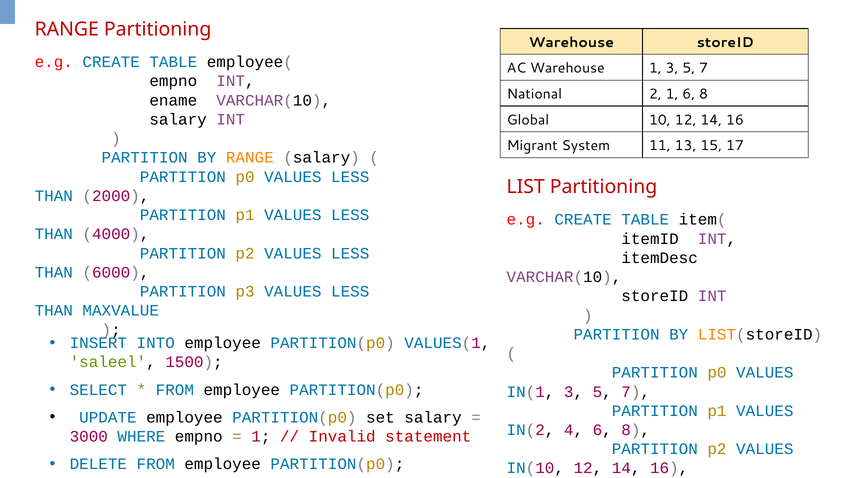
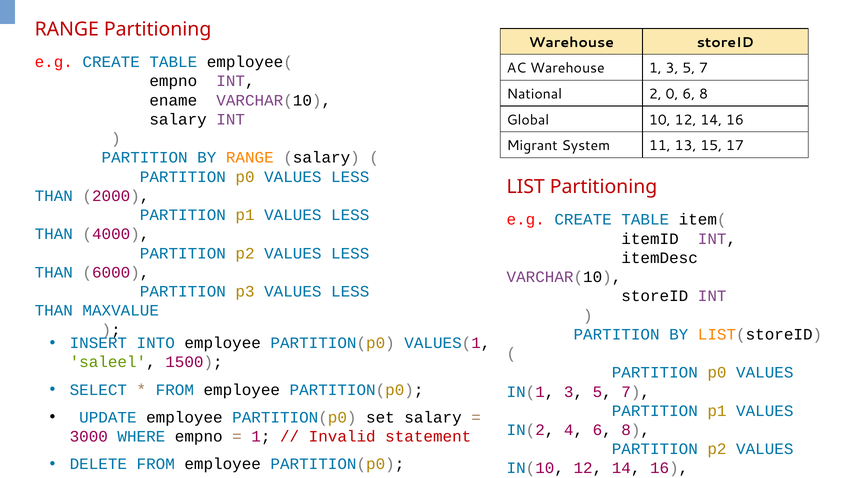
2 1: 1 -> 0
